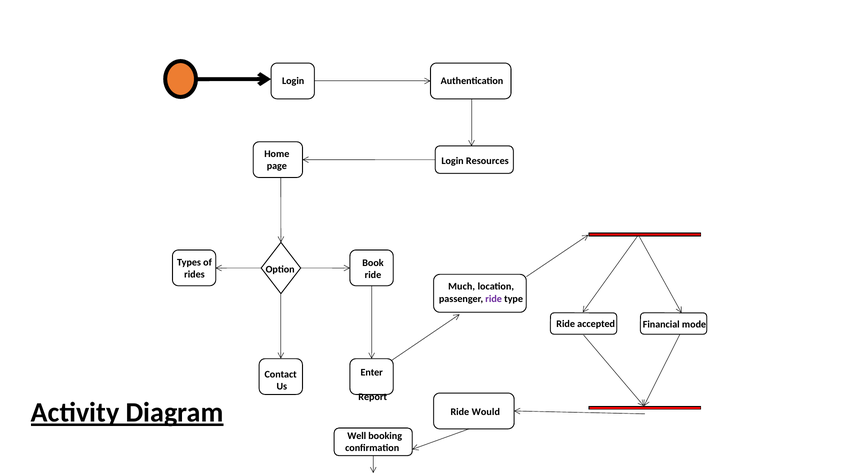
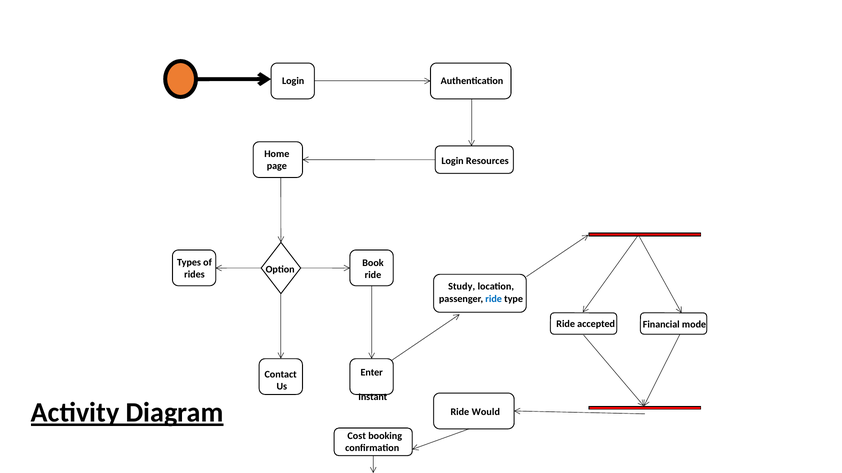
Much: Much -> Study
ride at (494, 299) colour: purple -> blue
Report: Report -> Instant
Well: Well -> Cost
